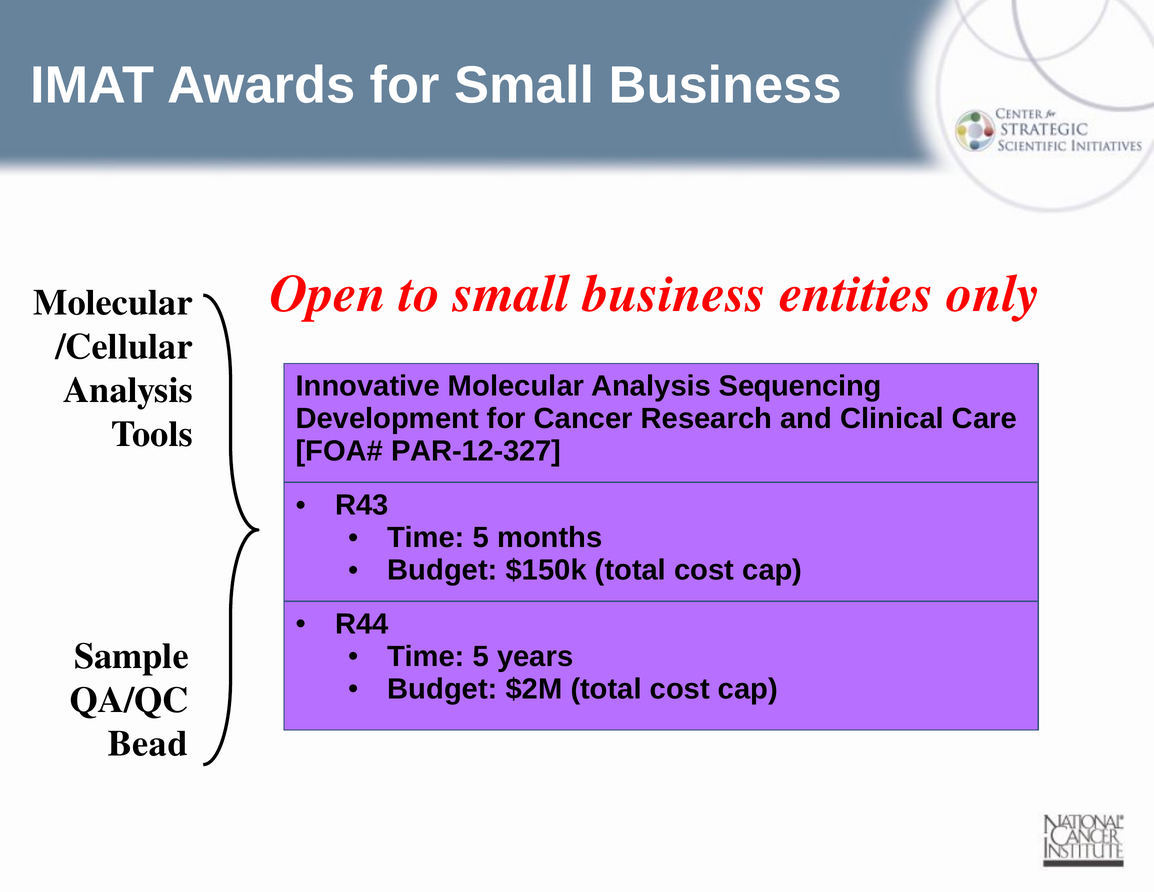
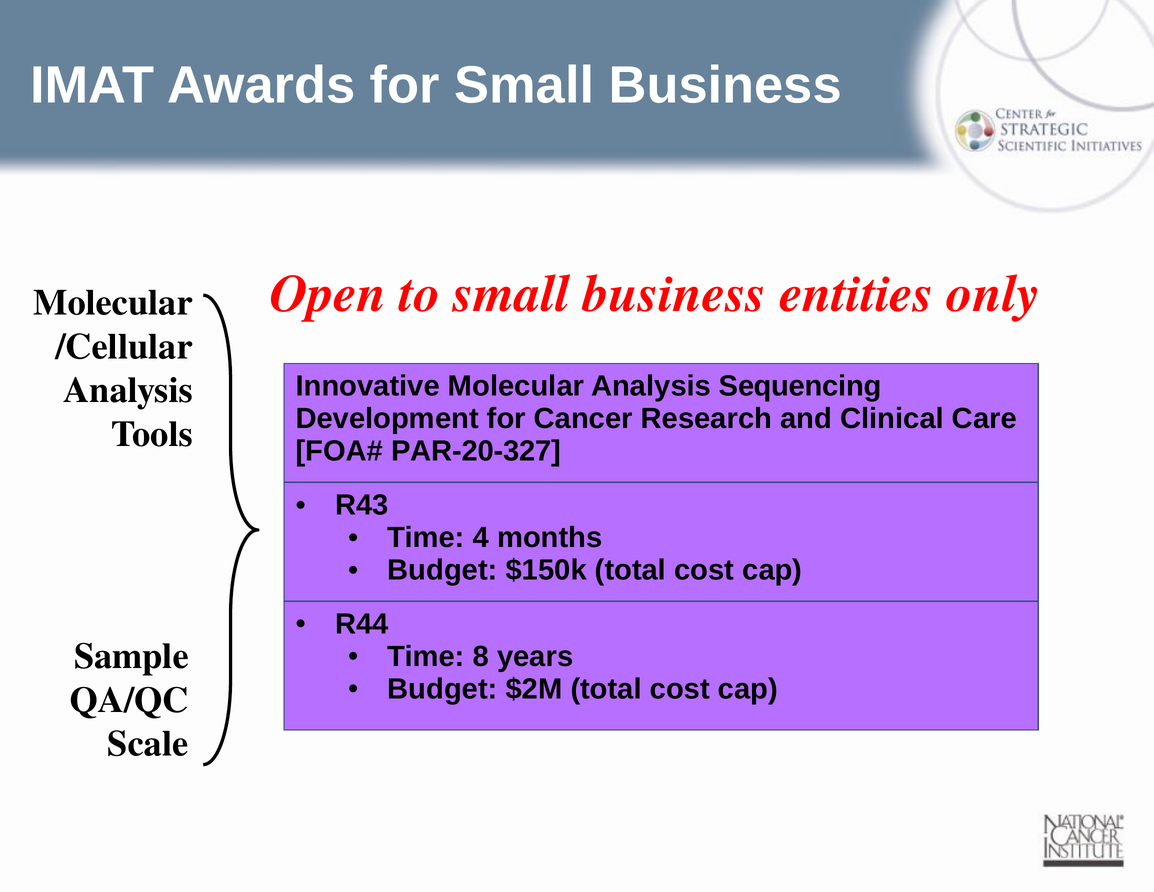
PAR-12-327: PAR-12-327 -> PAR-20-327
5 at (481, 537): 5 -> 4
5 at (481, 656): 5 -> 8
Bead: Bead -> Scale
